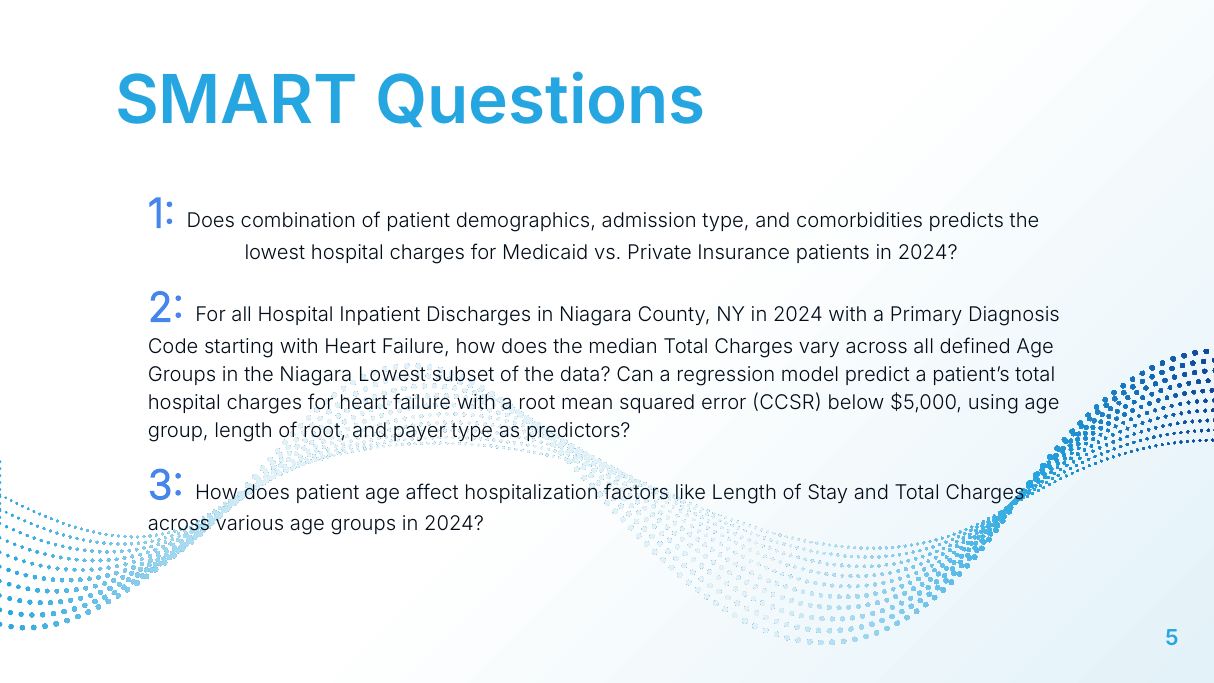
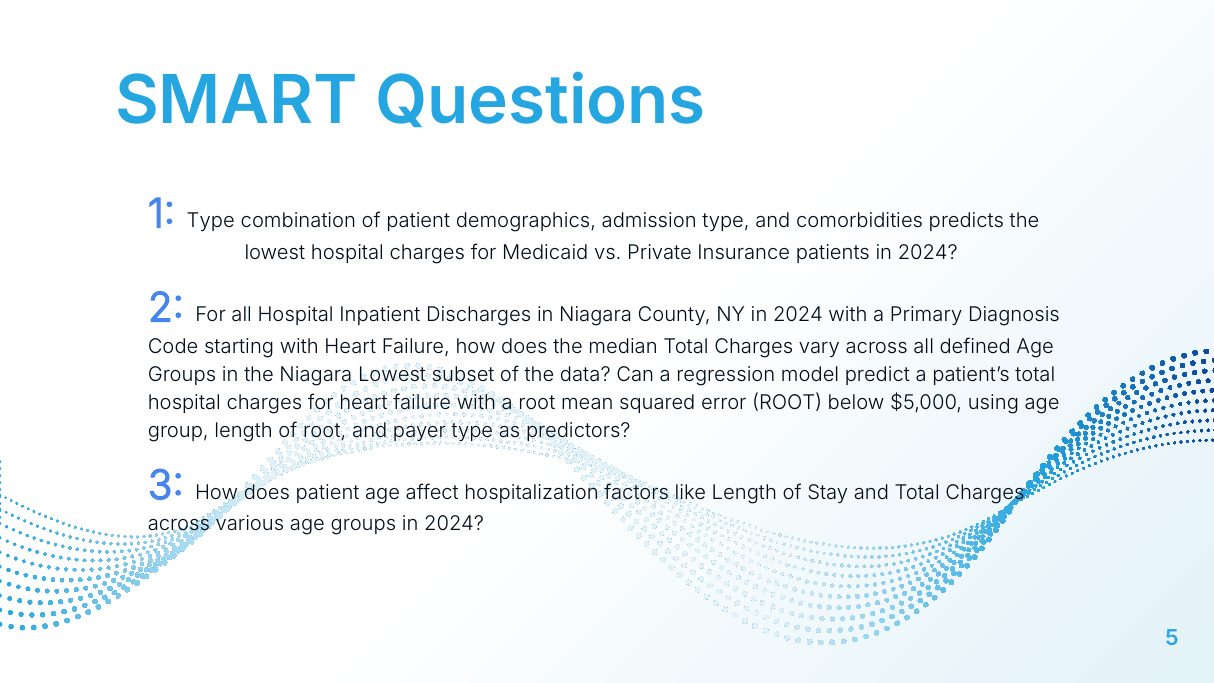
1 Does: Does -> Type
error CCSR: CCSR -> ROOT
